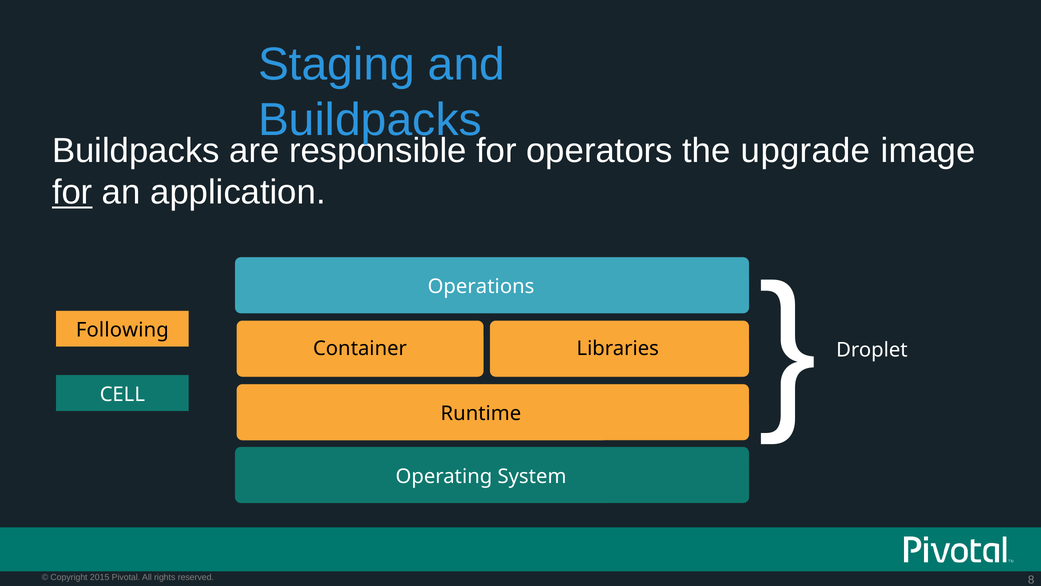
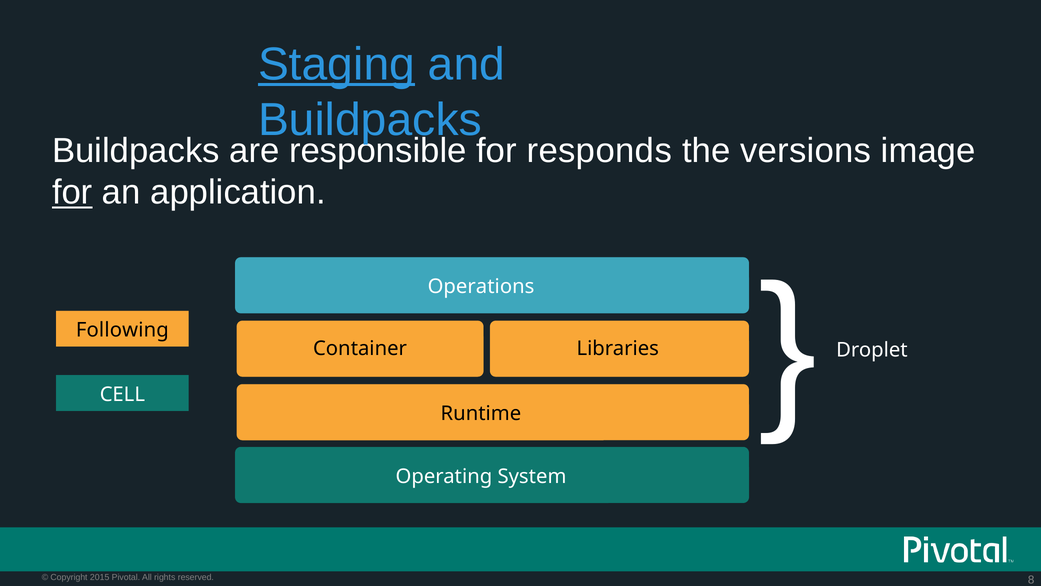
Staging underline: none -> present
operators: operators -> responds
upgrade: upgrade -> versions
